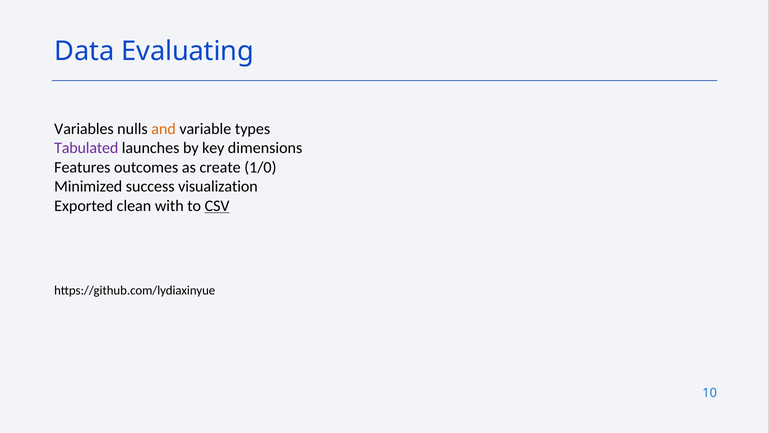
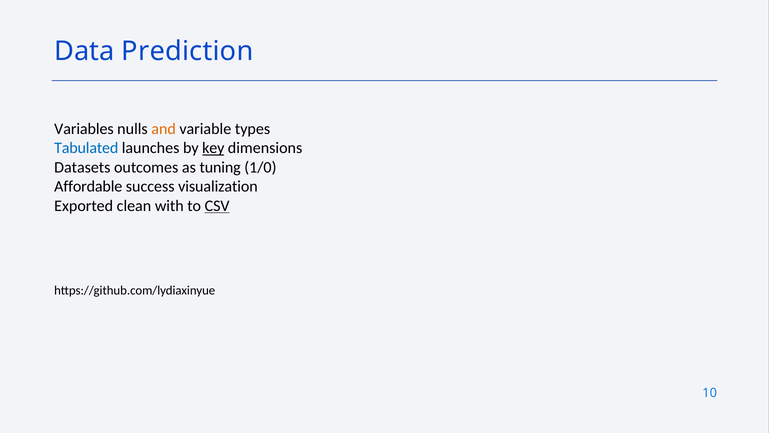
Evaluating: Evaluating -> Prediction
Tabulated colour: purple -> blue
key underline: none -> present
Features: Features -> Datasets
create: create -> tuning
Minimized: Minimized -> Affordable
